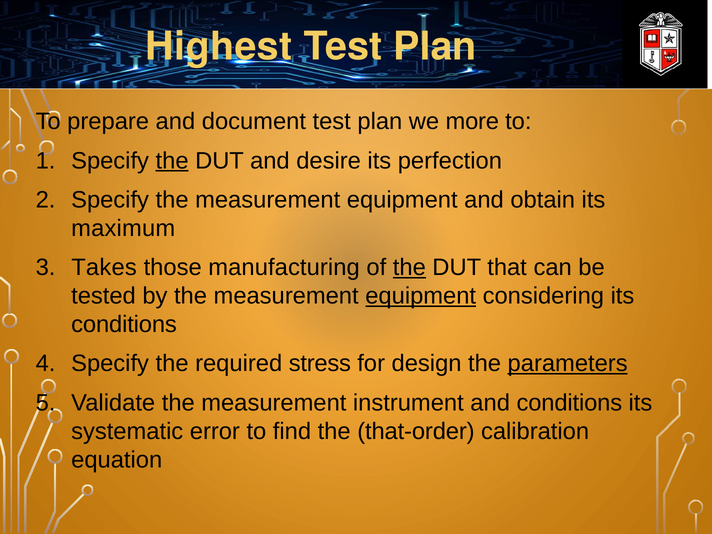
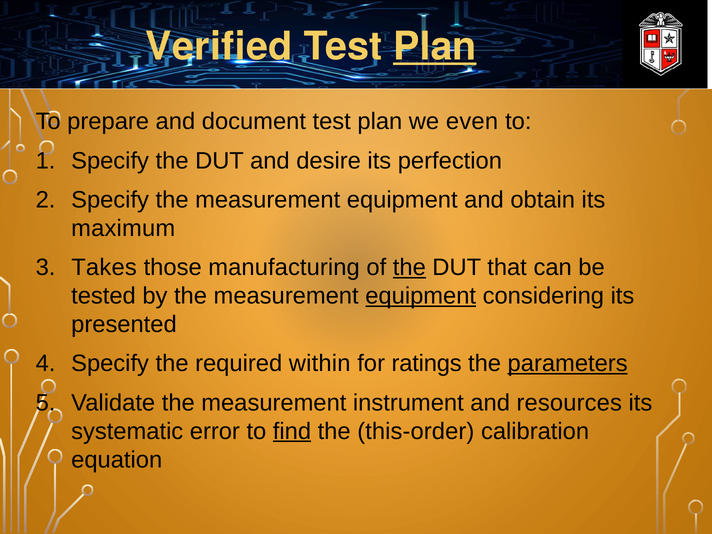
Highest: Highest -> Verified
Plan at (435, 47) underline: none -> present
more: more -> even
the at (172, 161) underline: present -> none
conditions at (124, 324): conditions -> presented
stress: stress -> within
design: design -> ratings
and conditions: conditions -> resources
find underline: none -> present
that-order: that-order -> this-order
